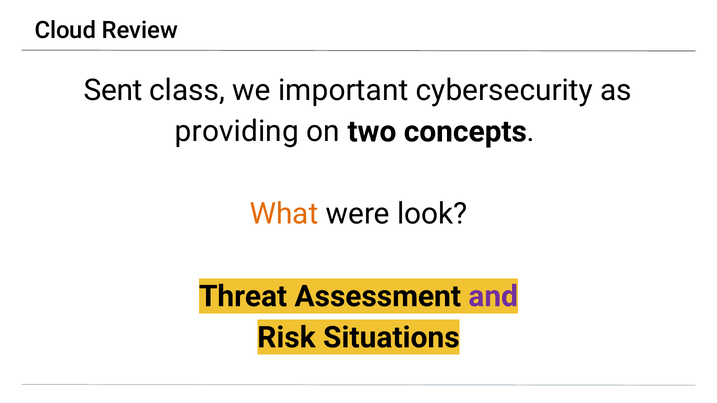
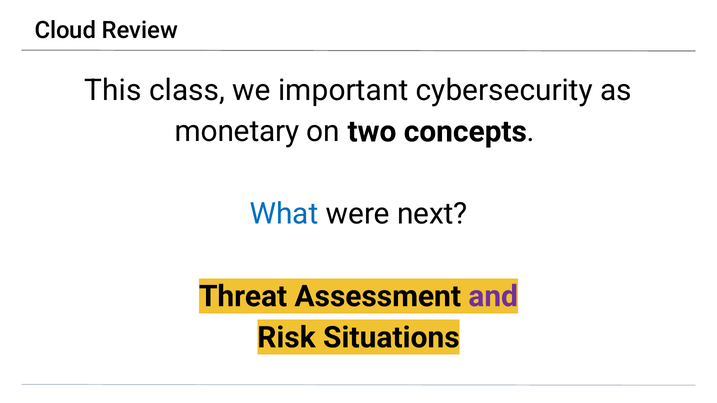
Sent: Sent -> This
providing: providing -> monetary
What colour: orange -> blue
look: look -> next
